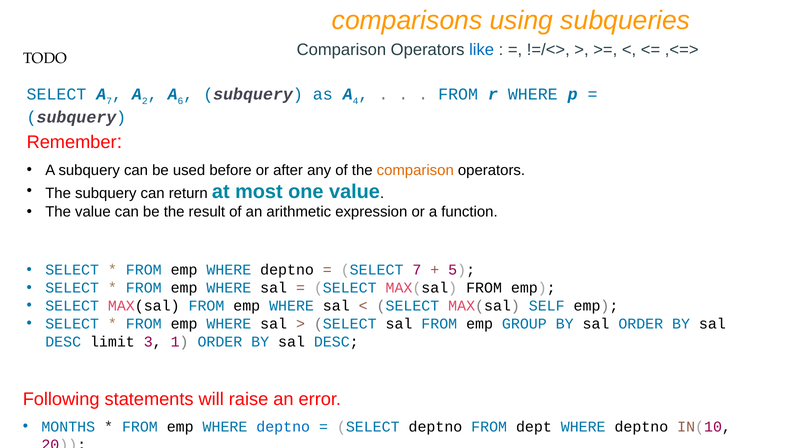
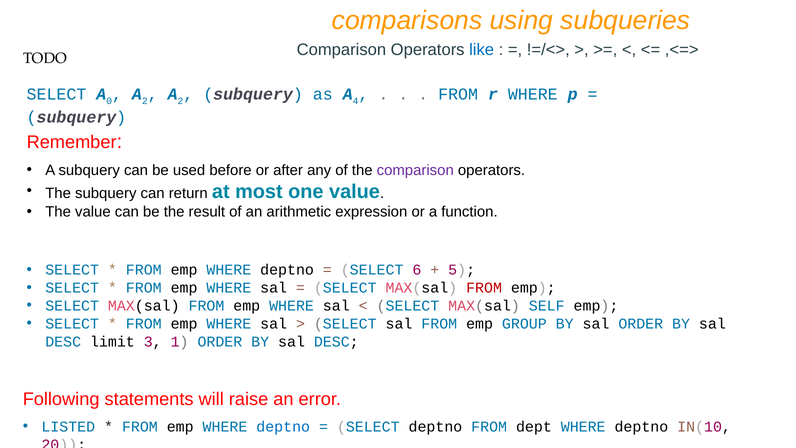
A 7: 7 -> 0
6 at (180, 101): 6 -> 2
comparison at (415, 170) colour: orange -> purple
SELECT 7: 7 -> 6
FROM at (484, 288) colour: black -> red
MONTHS: MONTHS -> LISTED
